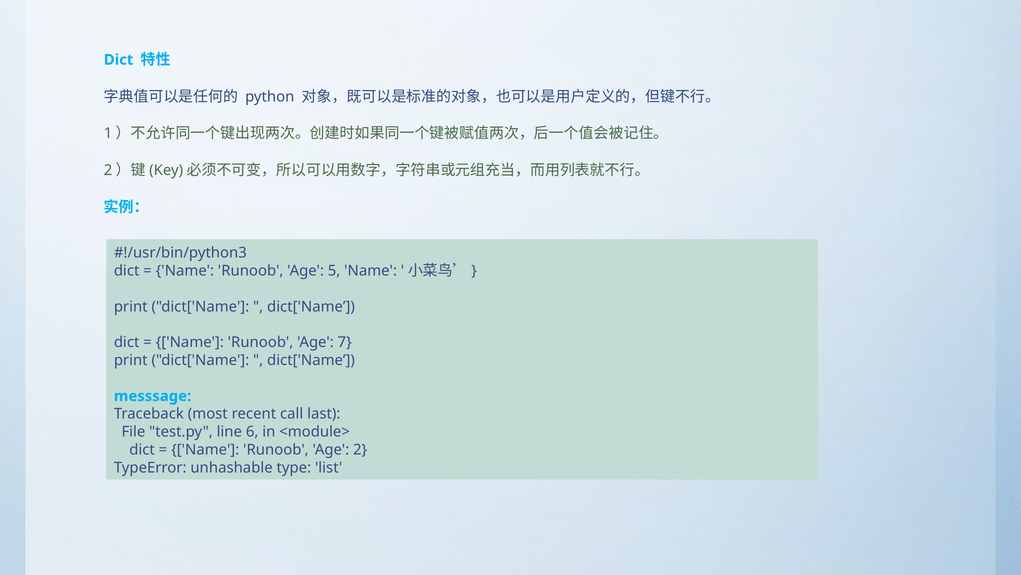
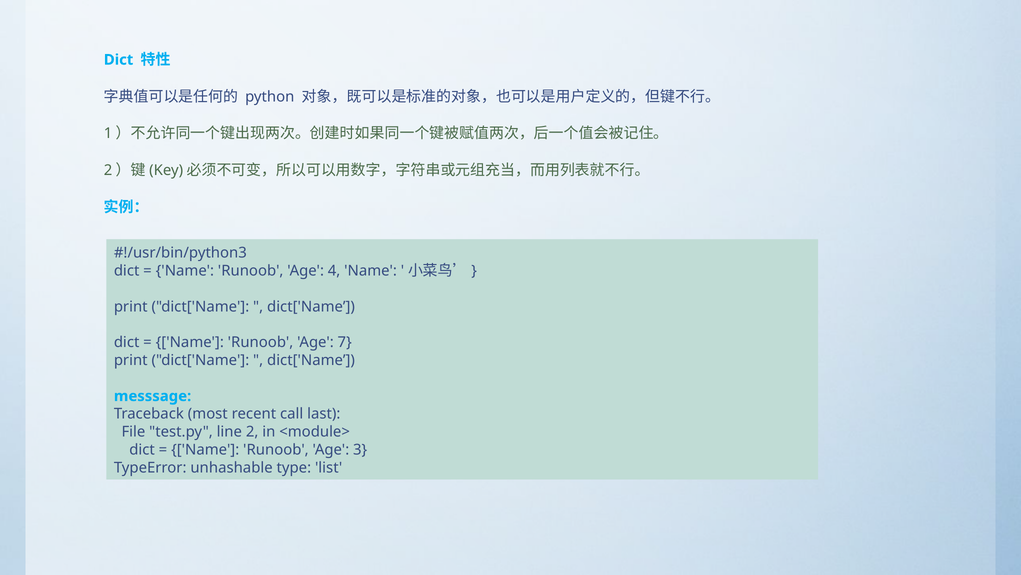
5: 5 -> 4
6: 6 -> 2
2: 2 -> 3
